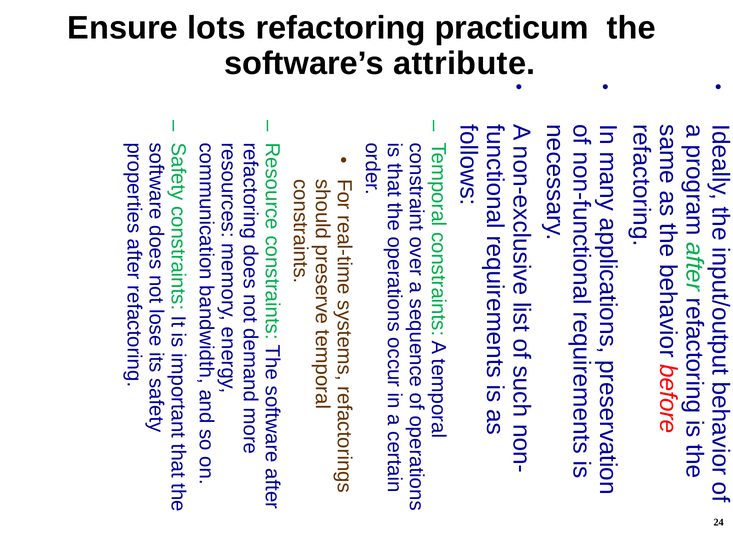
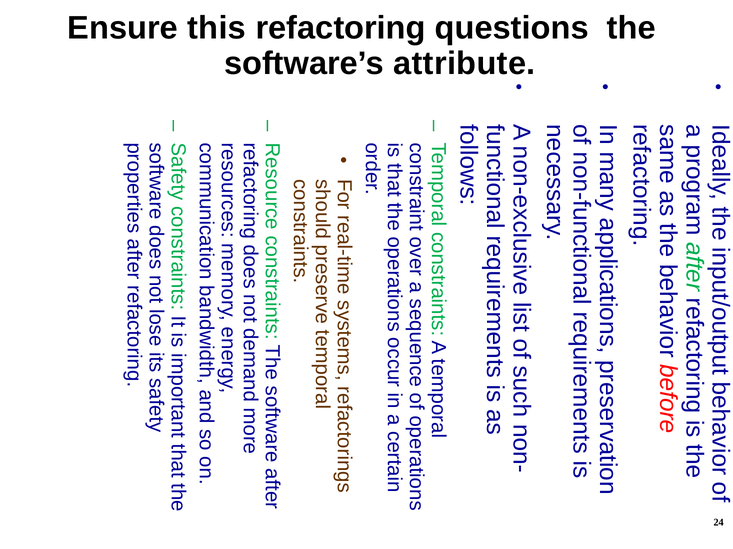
lots: lots -> this
practicum: practicum -> questions
